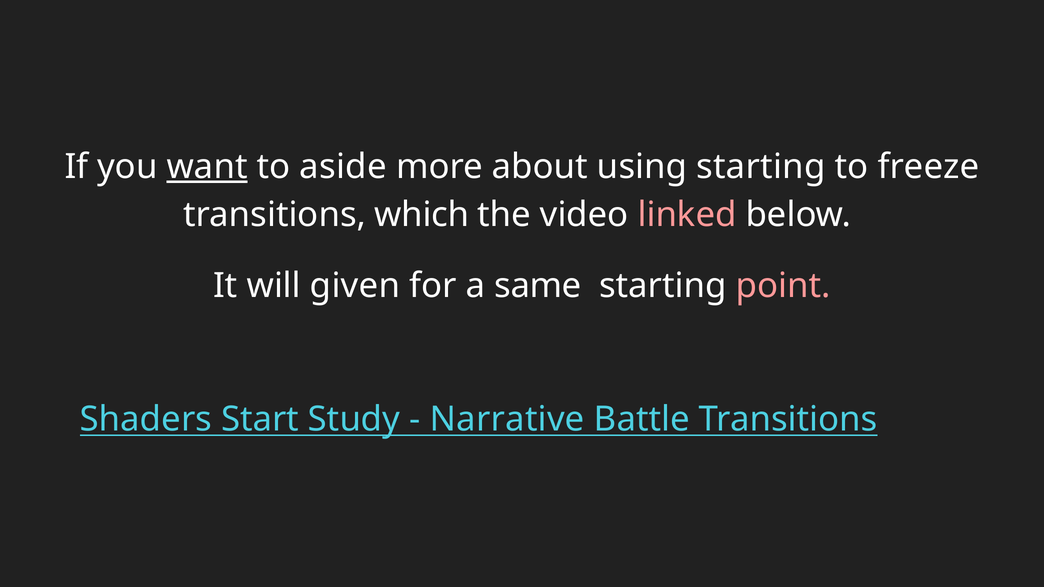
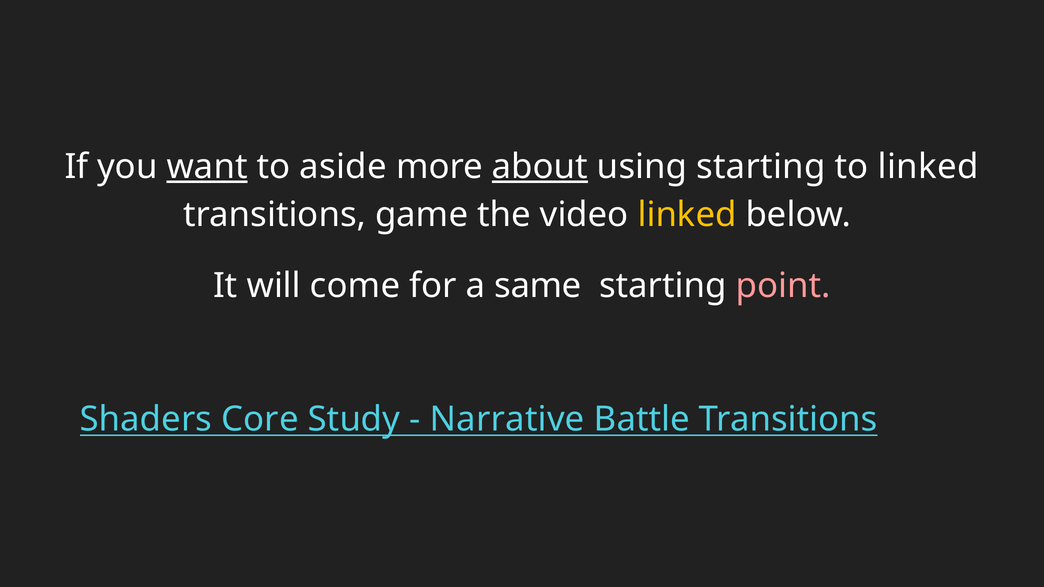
about underline: none -> present
to freeze: freeze -> linked
which: which -> game
linked at (687, 215) colour: pink -> yellow
given: given -> come
Start: Start -> Core
